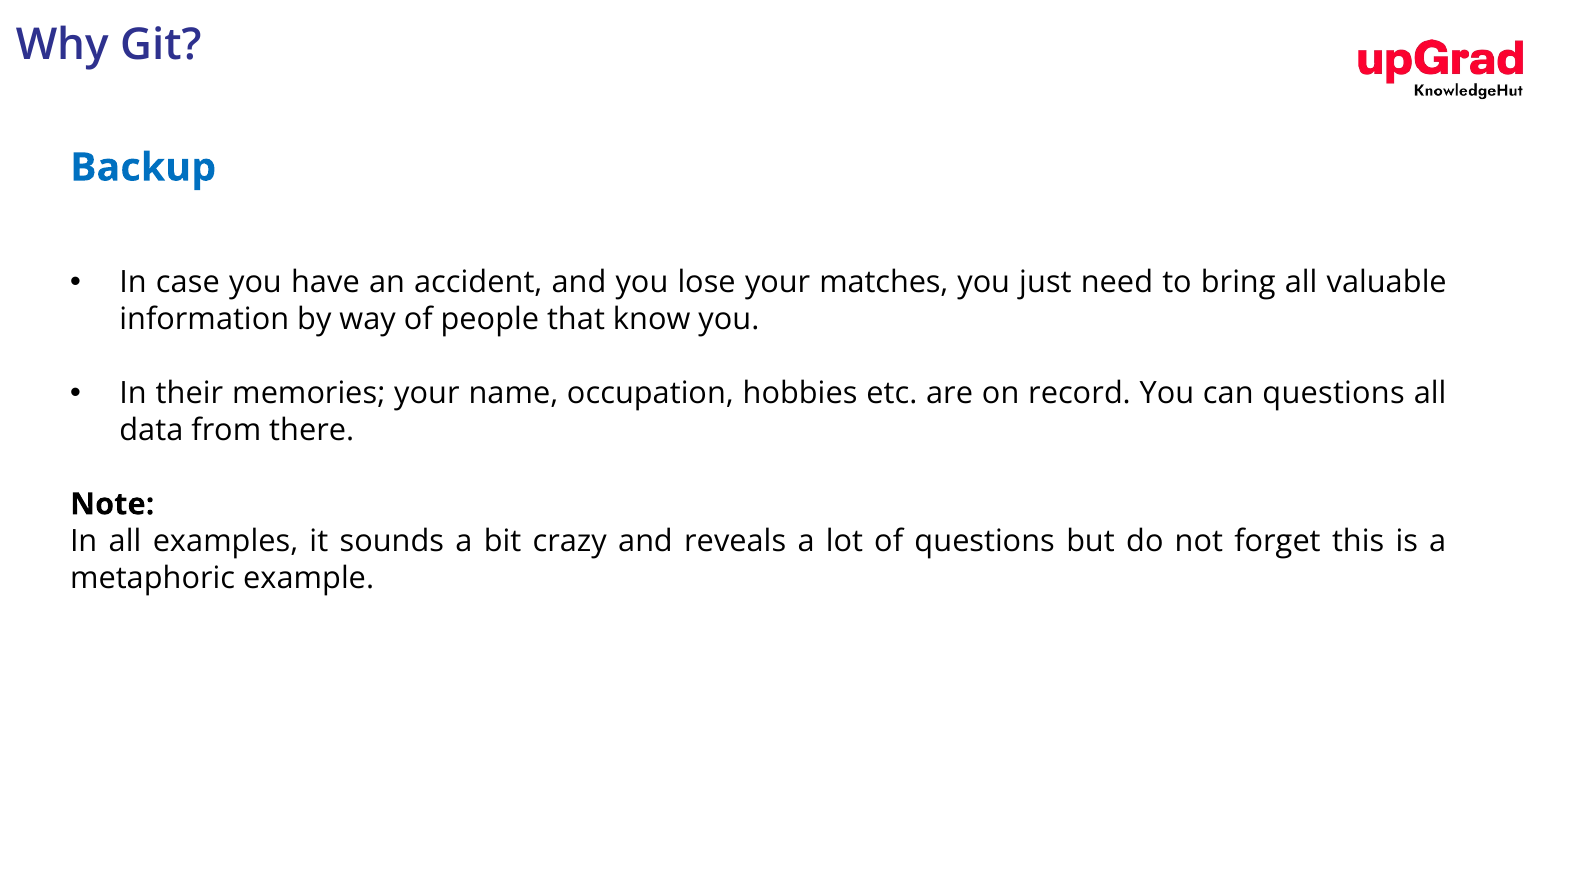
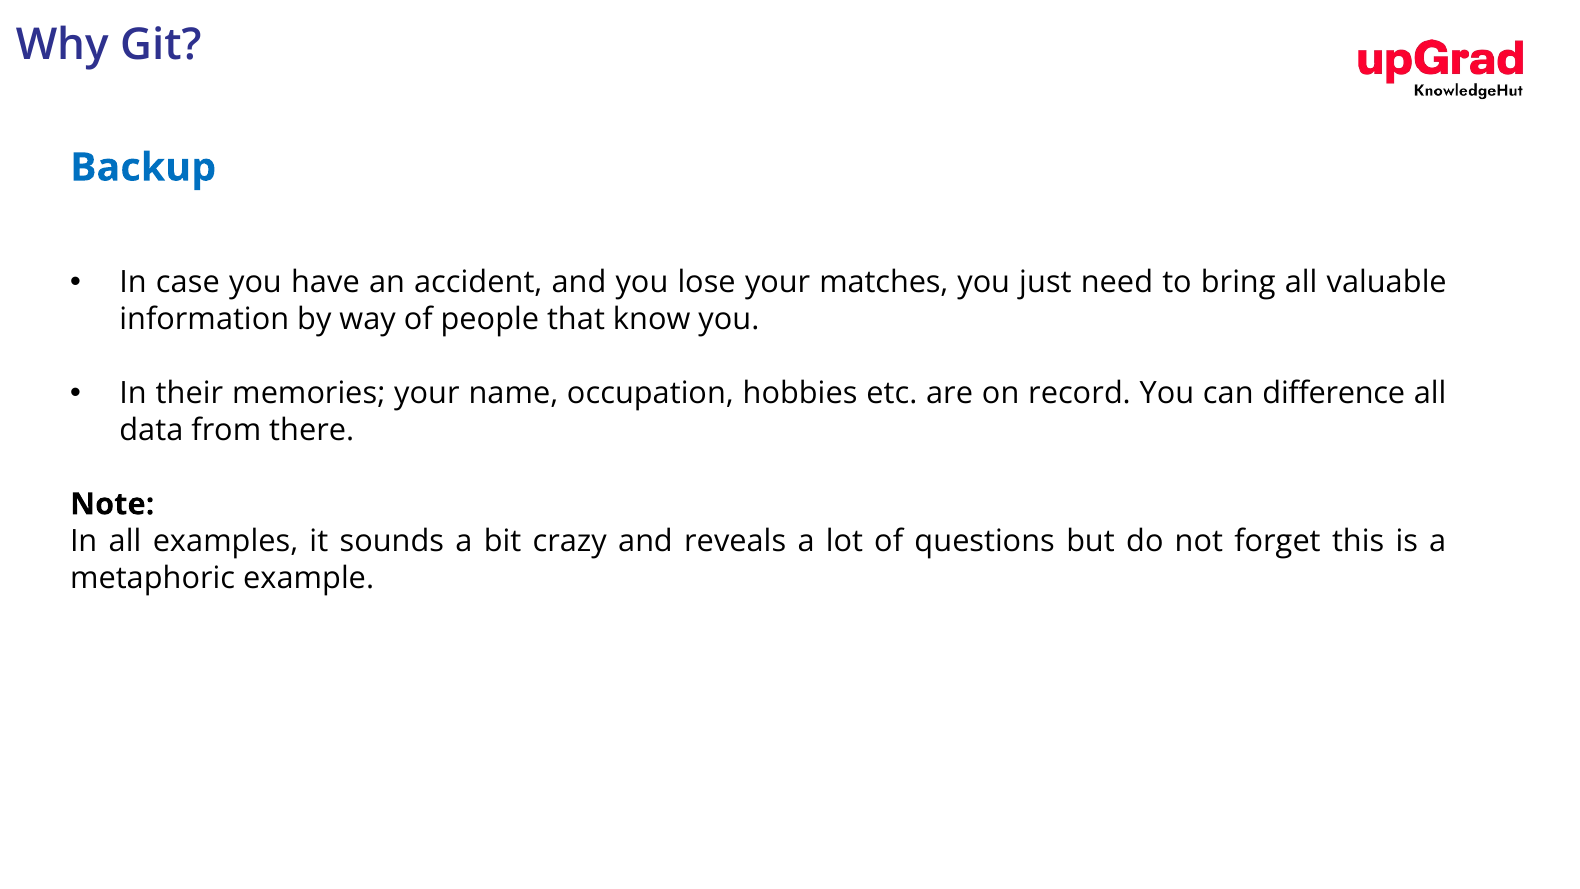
can questions: questions -> difference
